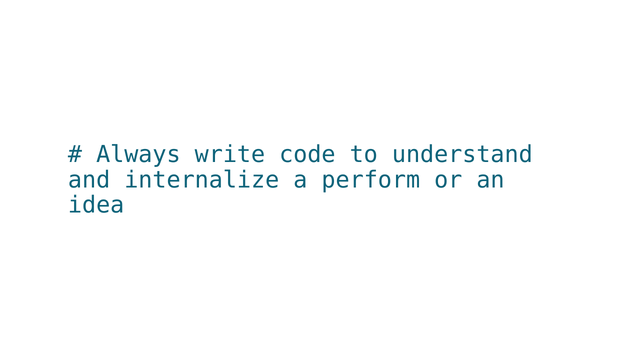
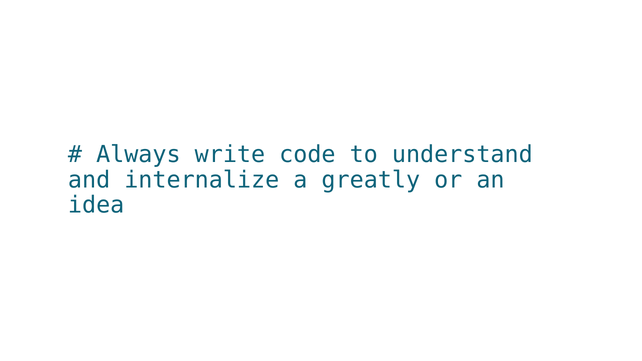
perform: perform -> greatly
